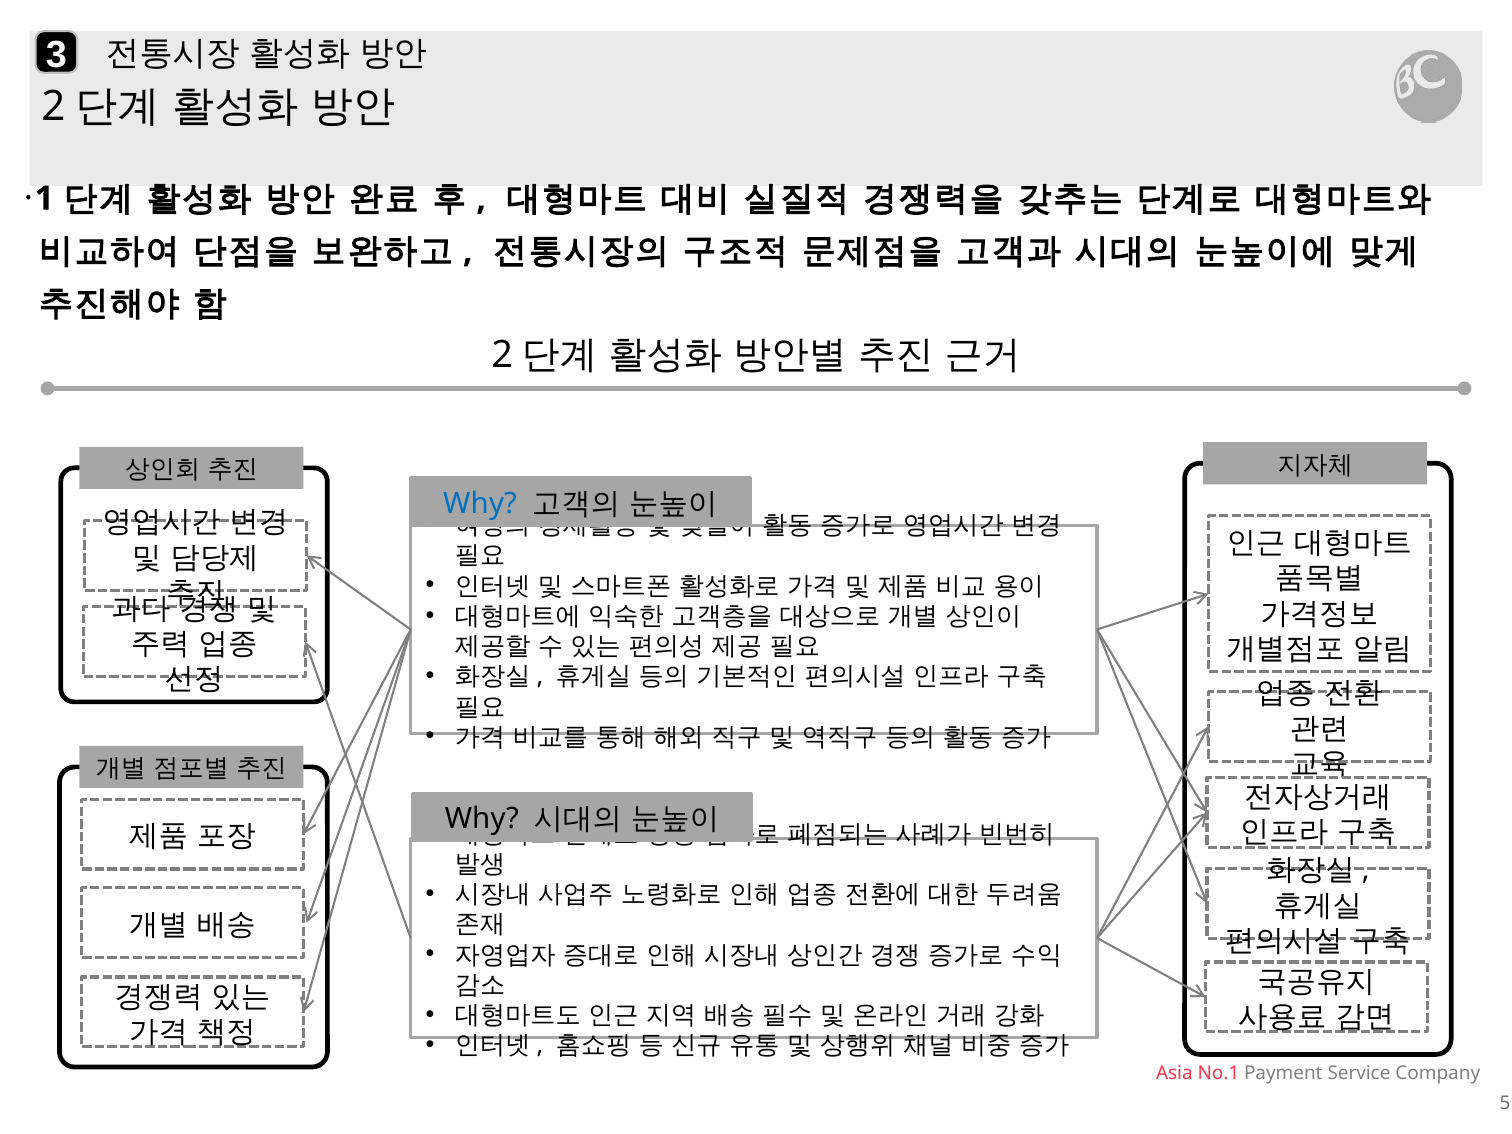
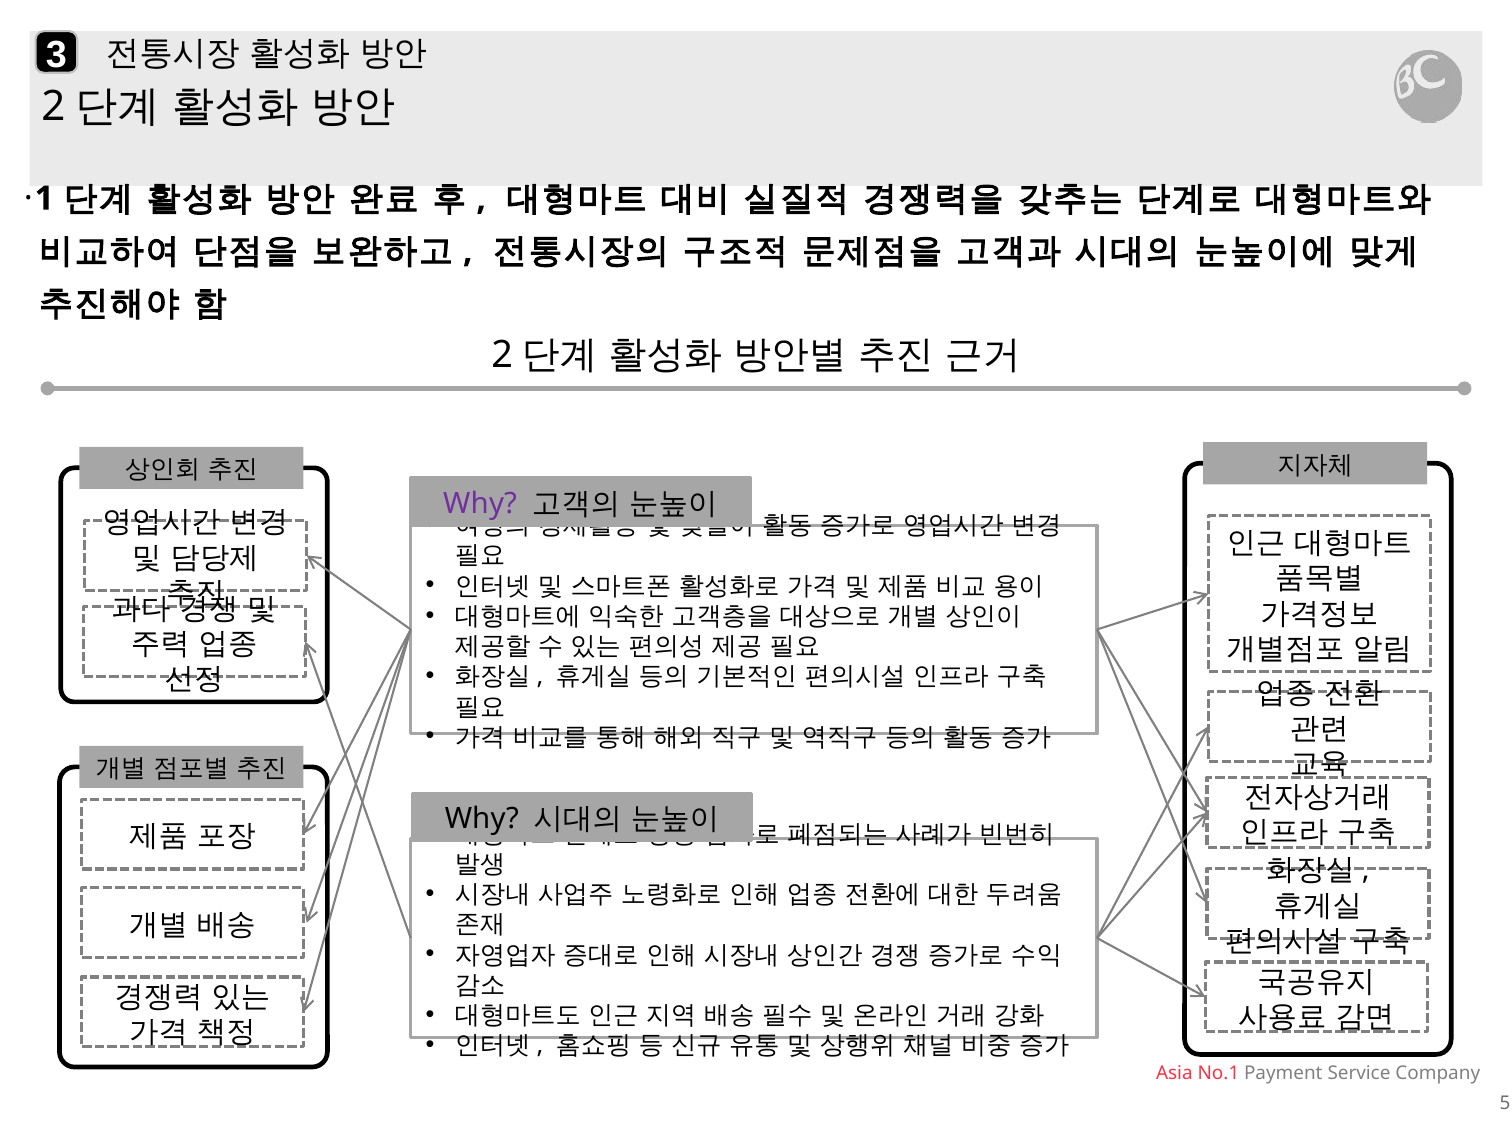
Why at (480, 503) colour: blue -> purple
